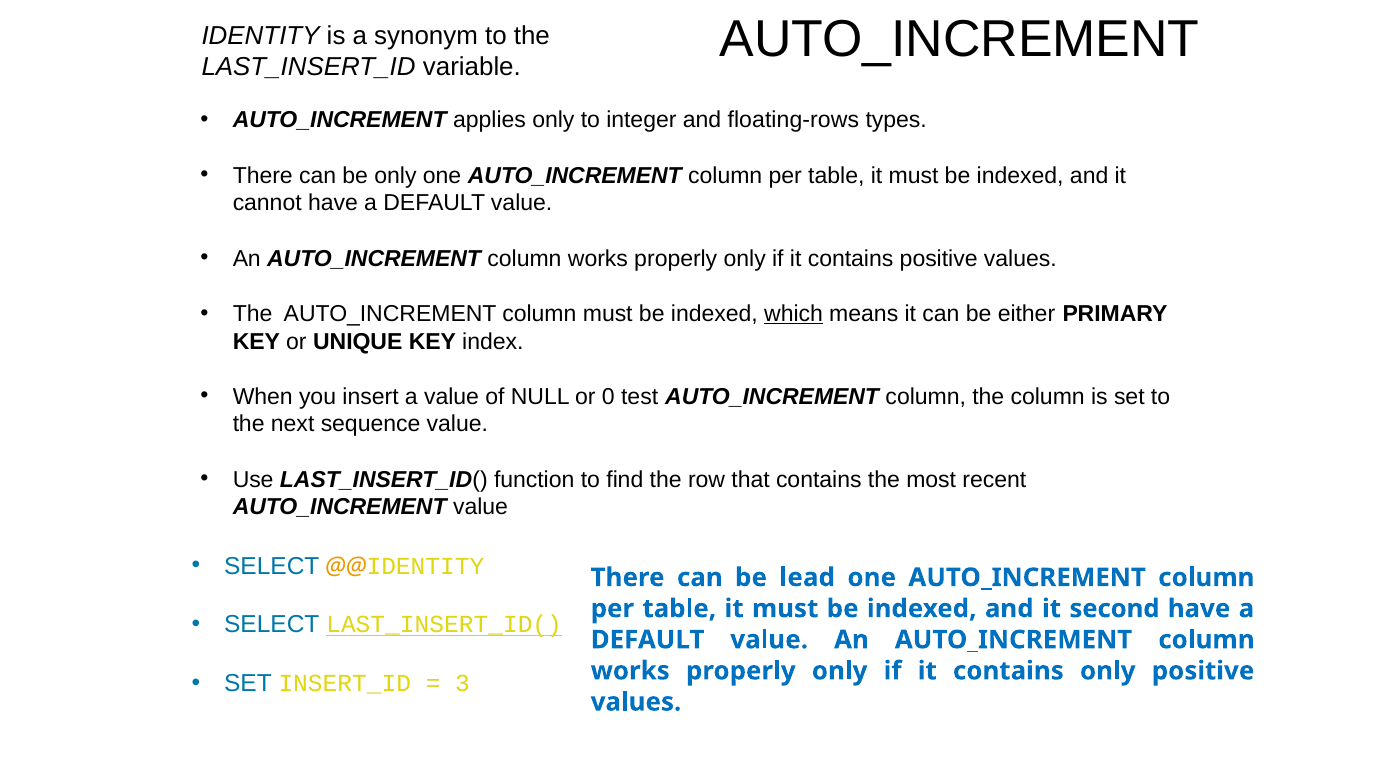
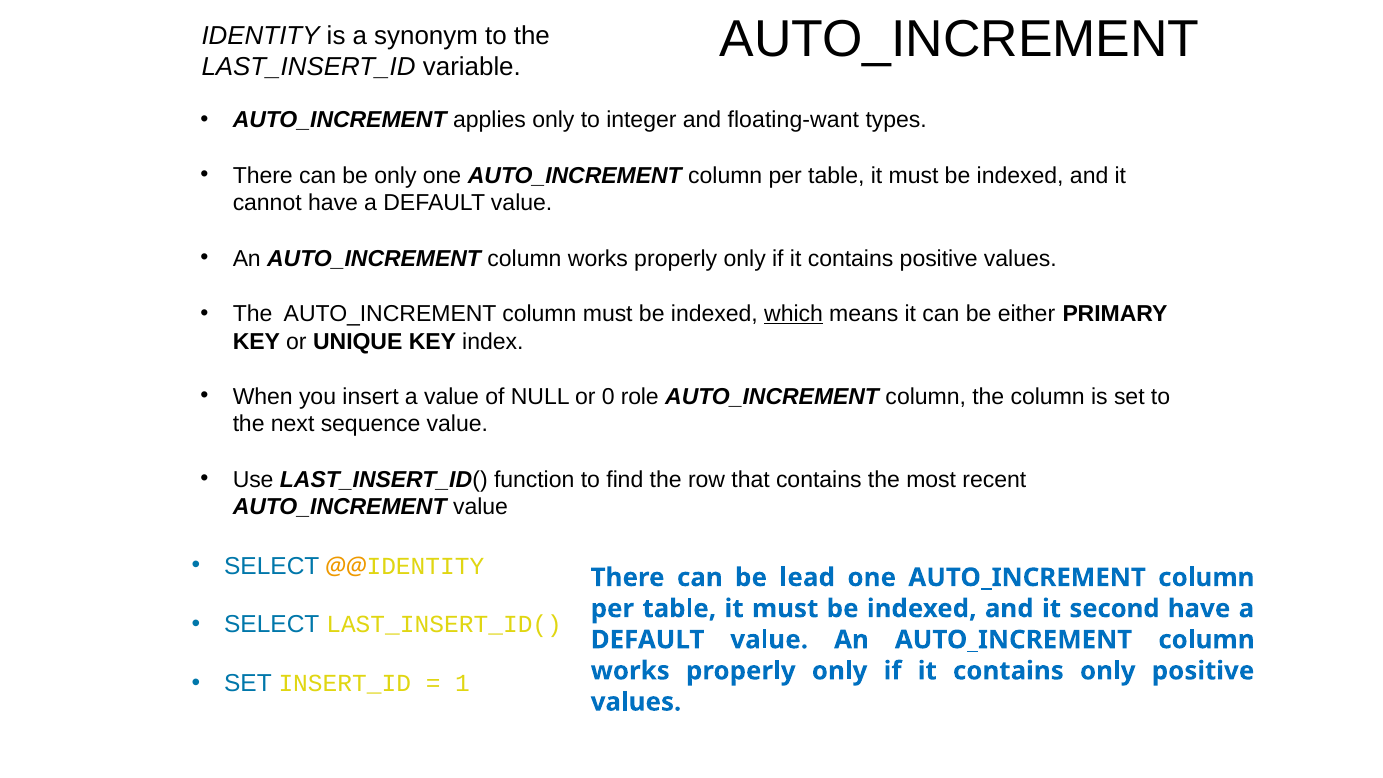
floating-rows: floating-rows -> floating-want
test: test -> role
LAST_INSERT_ID( at (444, 625) underline: present -> none
3: 3 -> 1
